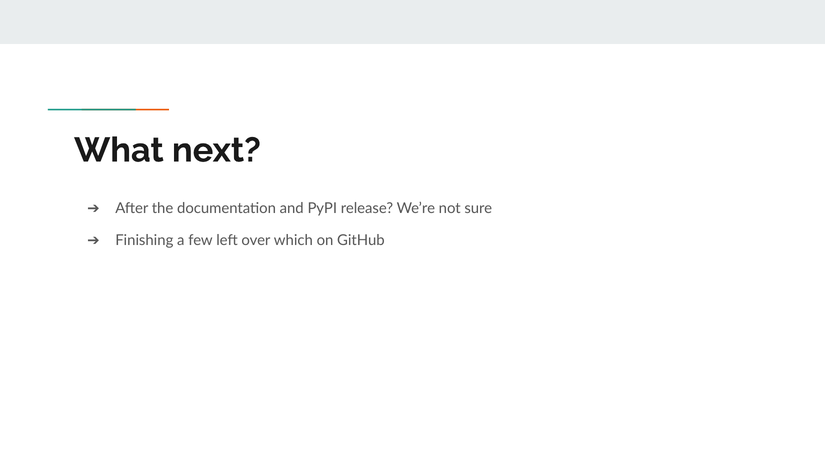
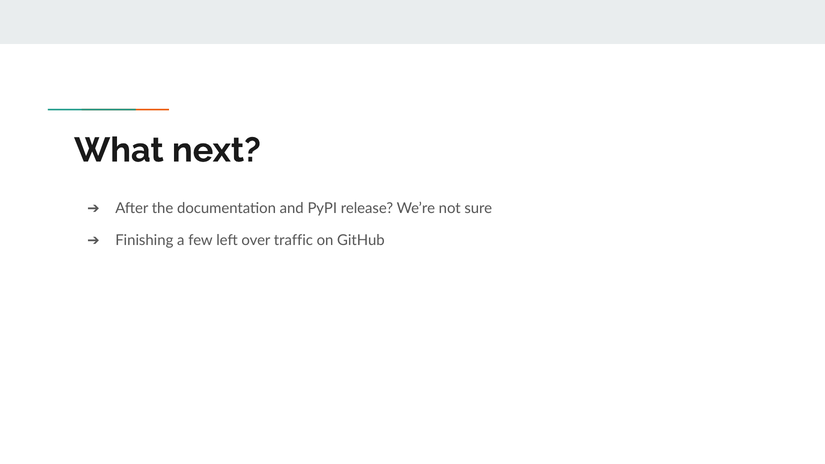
which: which -> traffic
